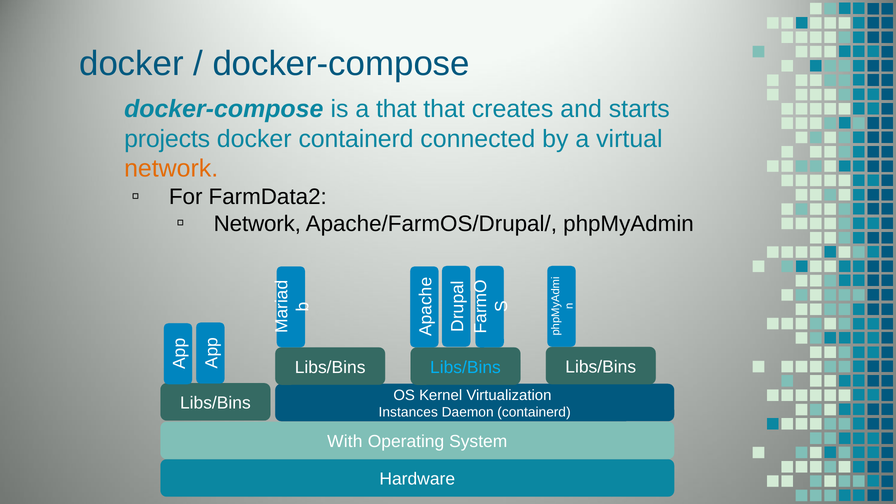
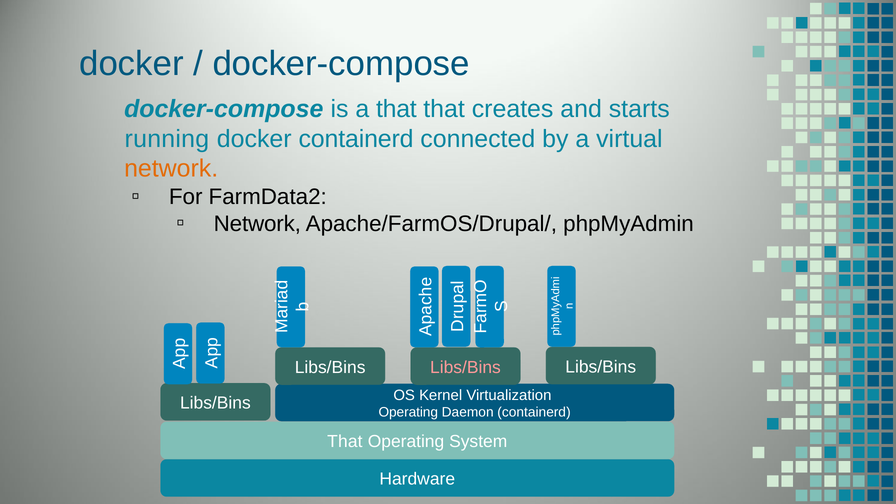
projects: projects -> running
Libs/Bins at (465, 367) colour: light blue -> pink
Instances at (408, 412): Instances -> Operating
With at (345, 442): With -> That
